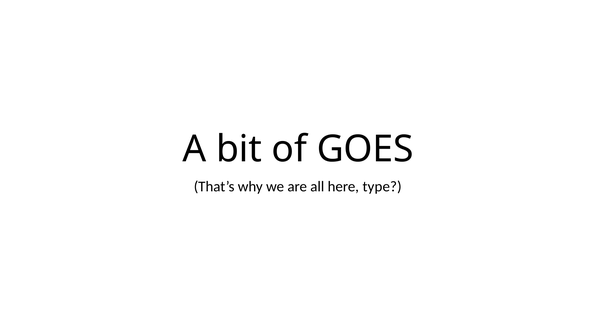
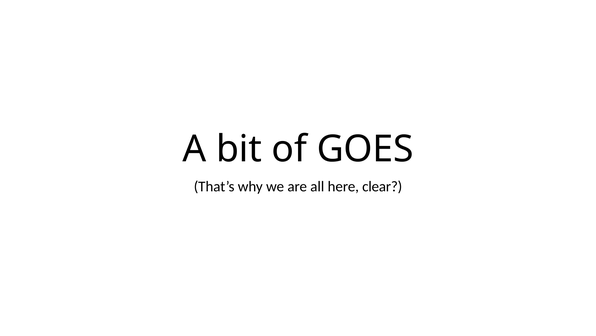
type: type -> clear
